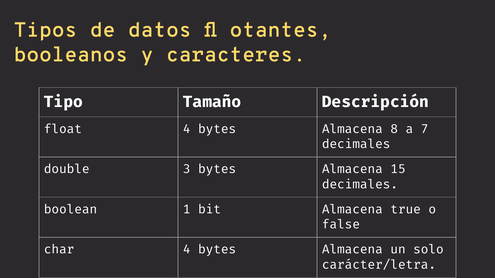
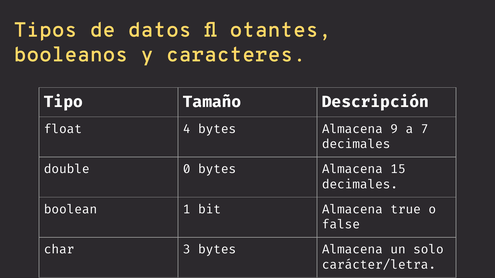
8: 8 -> 9
3: 3 -> 0
char 4: 4 -> 3
